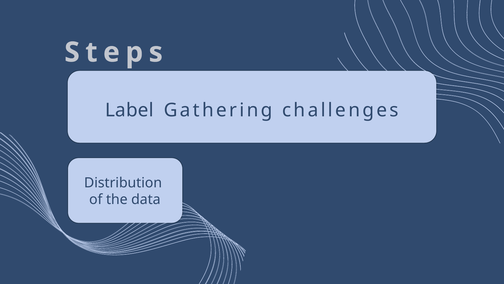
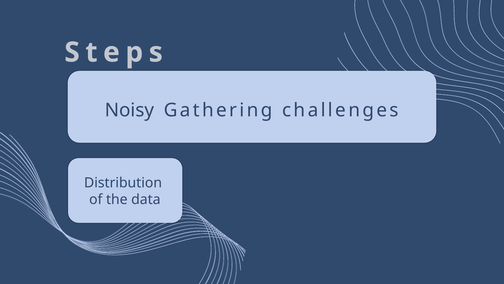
Label: Label -> Noisy
